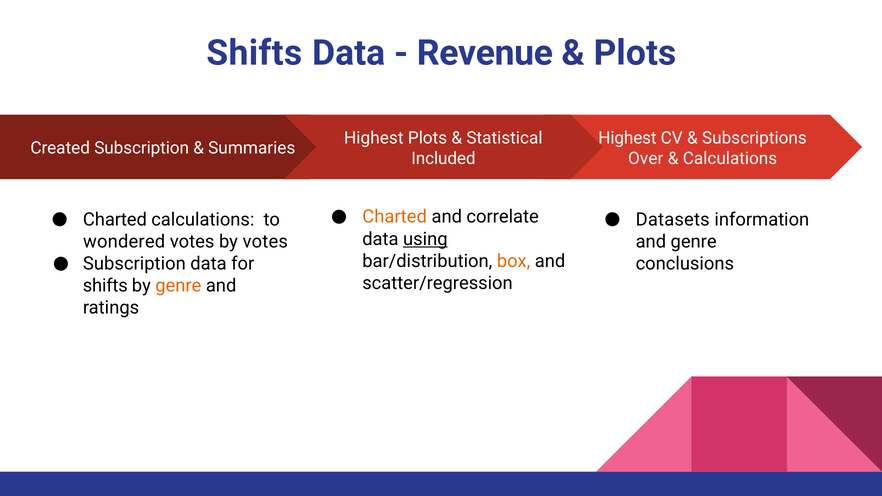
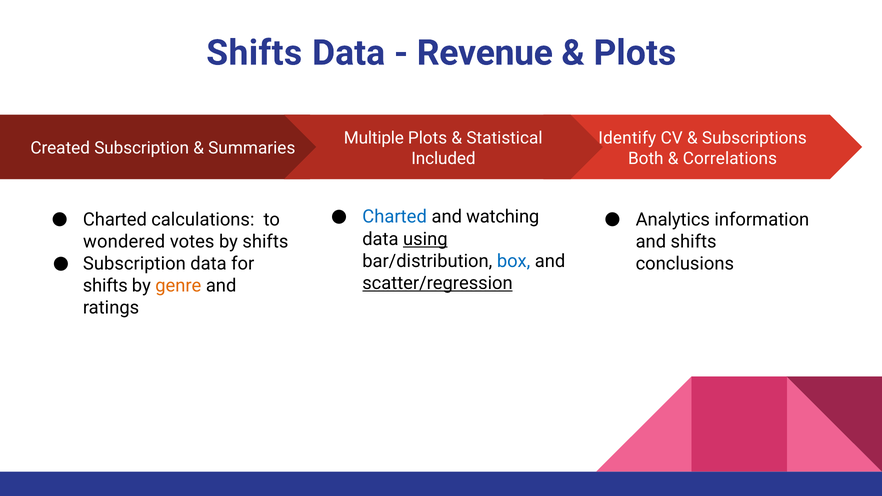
Highest at (374, 138): Highest -> Multiple
Highest at (627, 138): Highest -> Identify
Over: Over -> Both
Calculations at (730, 158): Calculations -> Correlations
Charted at (395, 217) colour: orange -> blue
correlate: correlate -> watching
Datasets: Datasets -> Analytics
by votes: votes -> shifts
and genre: genre -> shifts
box colour: orange -> blue
scatter/regression underline: none -> present
